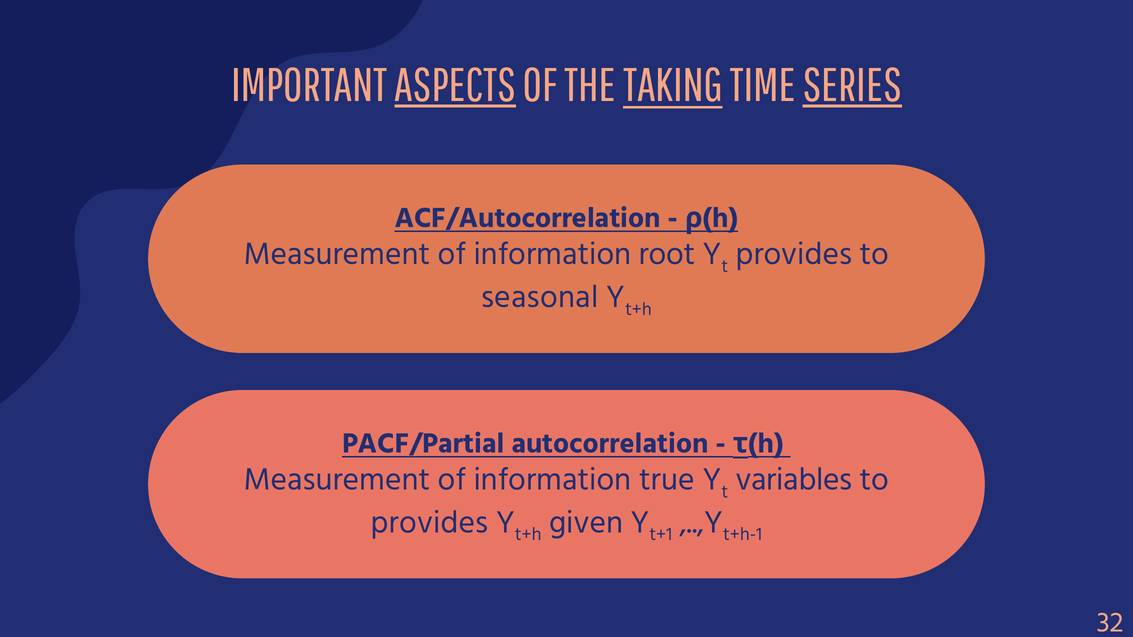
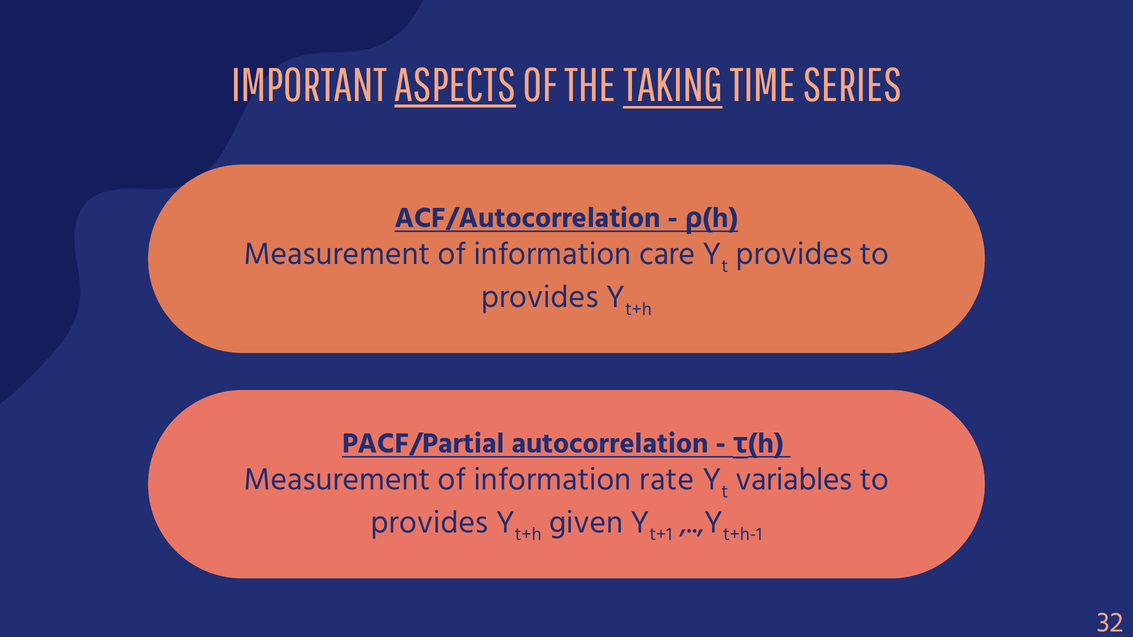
SERIES underline: present -> none
root: root -> care
seasonal at (540, 297): seasonal -> provides
true: true -> rate
